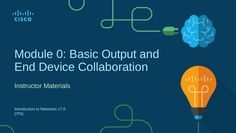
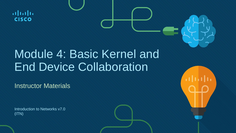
0: 0 -> 4
Output: Output -> Kernel
